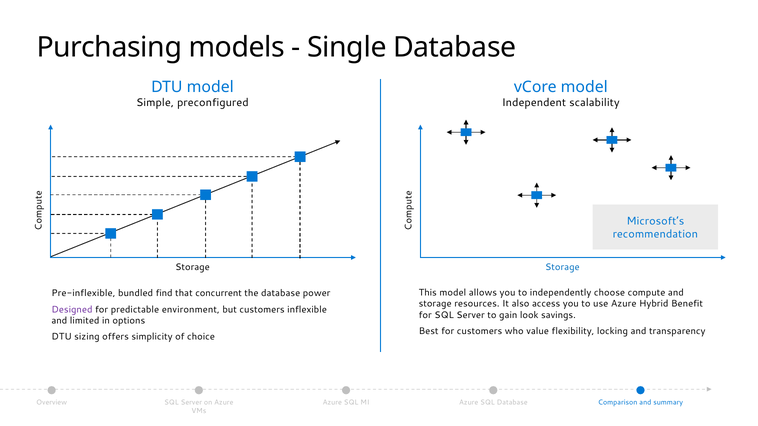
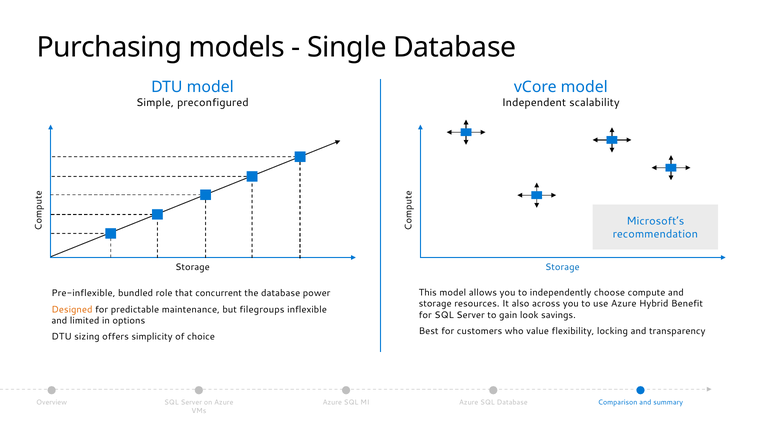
find: find -> role
access: access -> across
Designed colour: purple -> orange
environment: environment -> maintenance
but customers: customers -> filegroups
